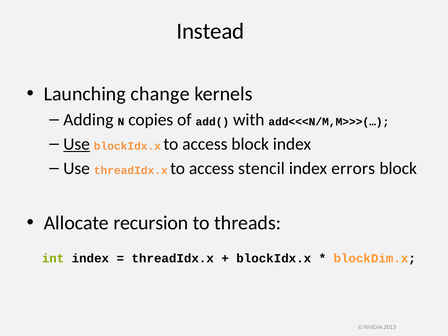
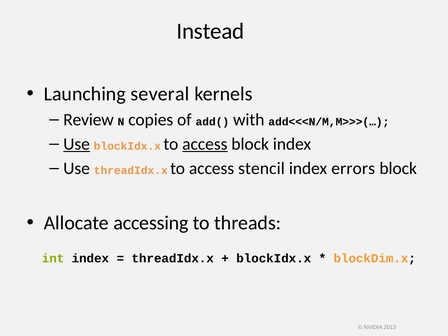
change: change -> several
Adding: Adding -> Review
access at (205, 144) underline: none -> present
recursion: recursion -> accessing
